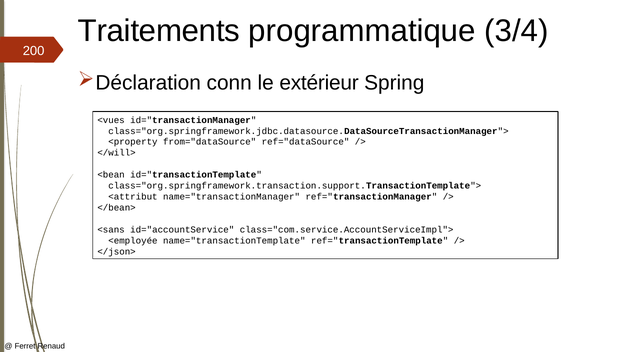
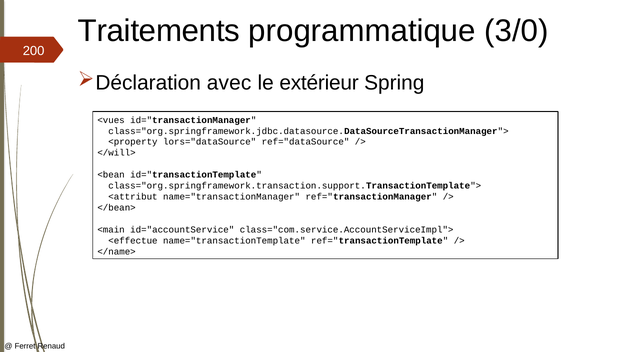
3/4: 3/4 -> 3/0
conn: conn -> avec
from="dataSource: from="dataSource -> lors="dataSource
<sans: <sans -> <main
<employée: <employée -> <effectue
</json>: </json> -> </name>
